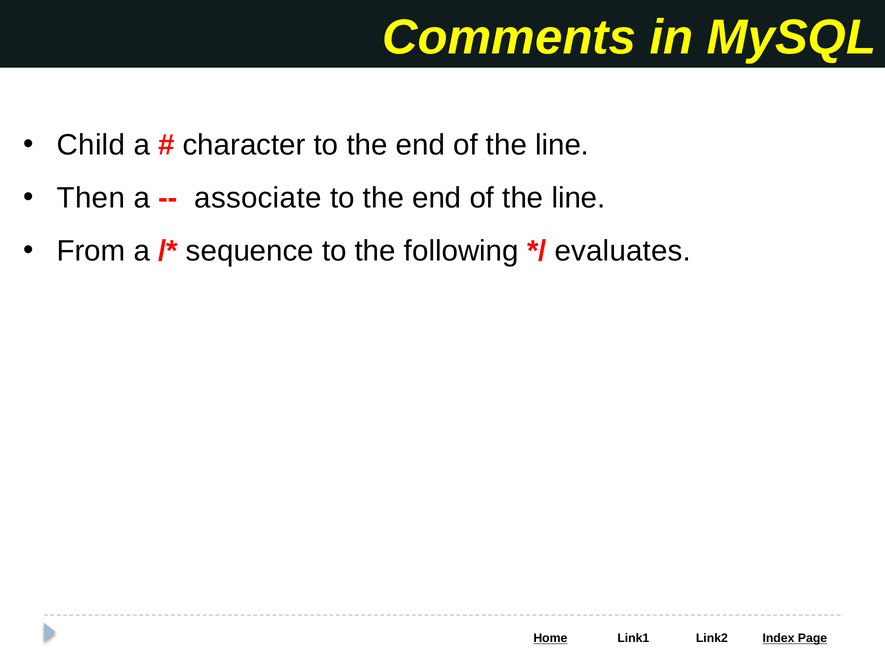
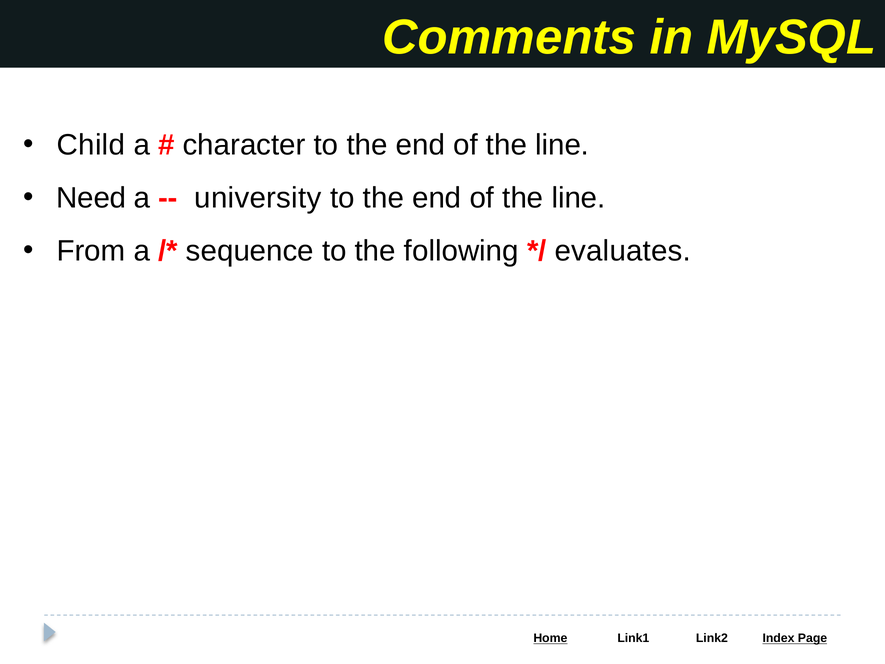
Then: Then -> Need
associate: associate -> university
